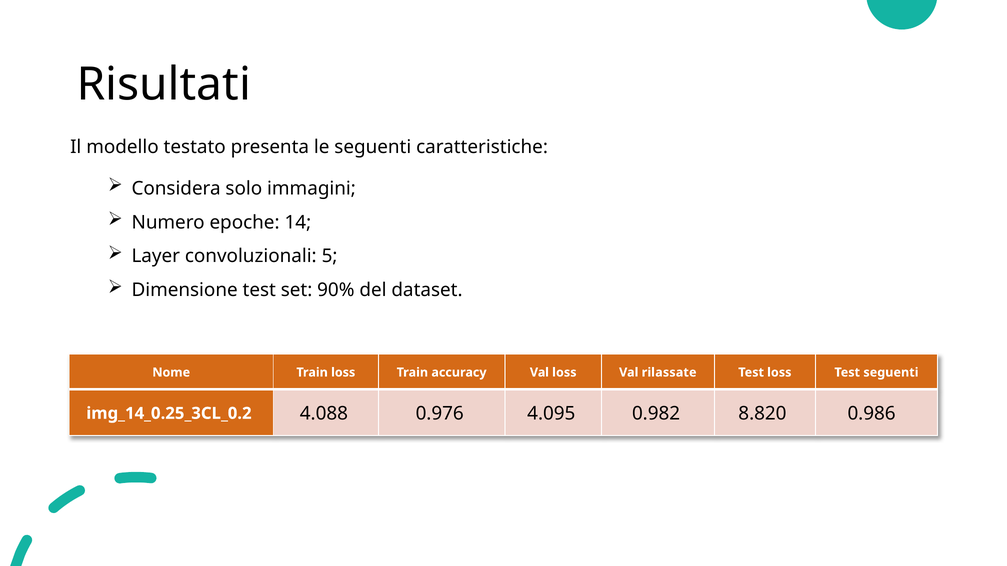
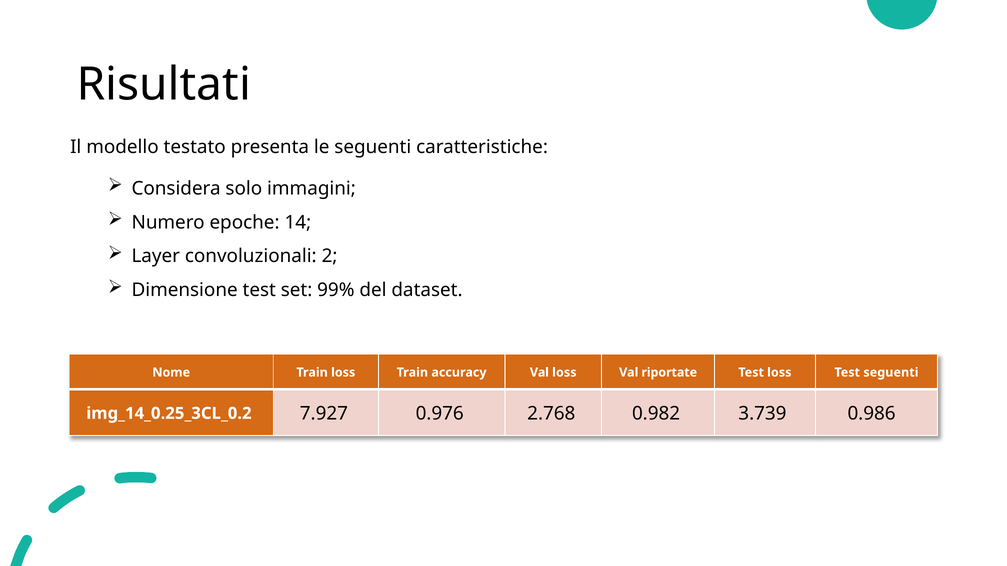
5: 5 -> 2
90%: 90% -> 99%
rilassate: rilassate -> riportate
4.088: 4.088 -> 7.927
4.095: 4.095 -> 2.768
8.820: 8.820 -> 3.739
